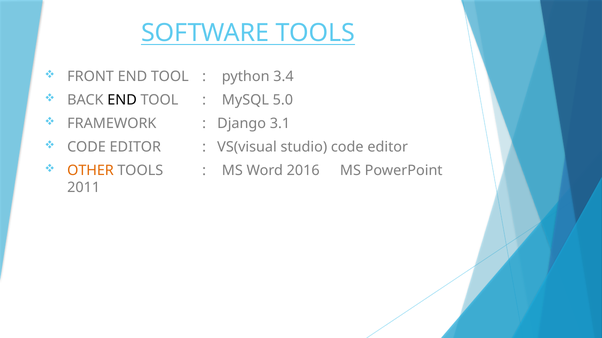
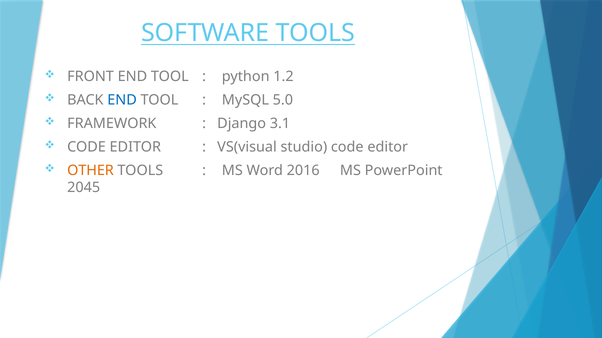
3.4: 3.4 -> 1.2
END at (122, 100) colour: black -> blue
2011: 2011 -> 2045
